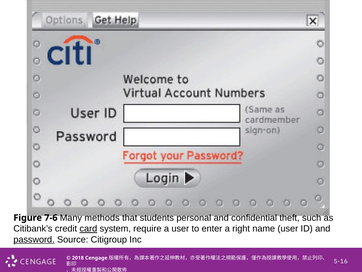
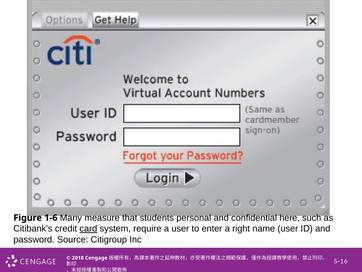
7-6: 7-6 -> 1-6
methods: methods -> measure
theft: theft -> here
password underline: present -> none
